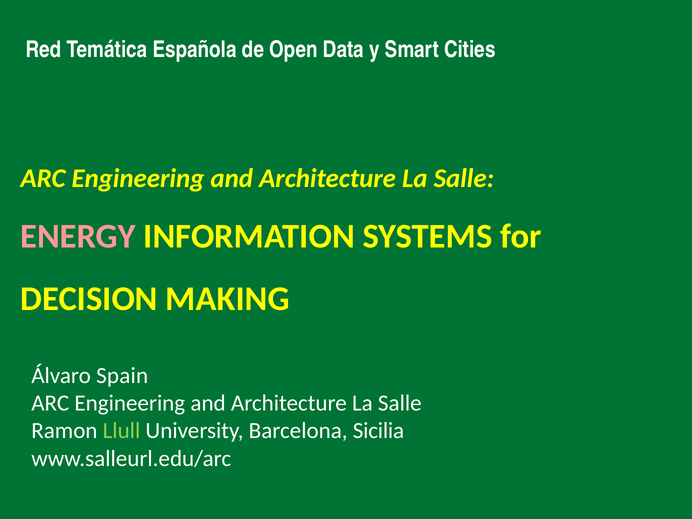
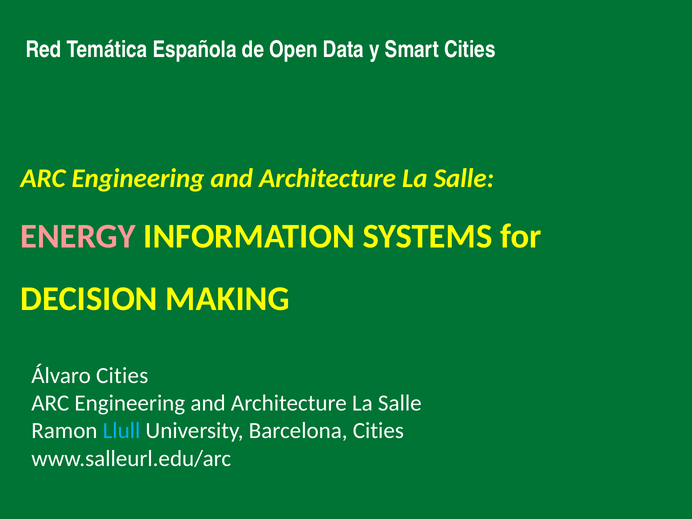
Álvaro Spain: Spain -> Cities
Llull colour: light green -> light blue
Barcelona Sicilia: Sicilia -> Cities
